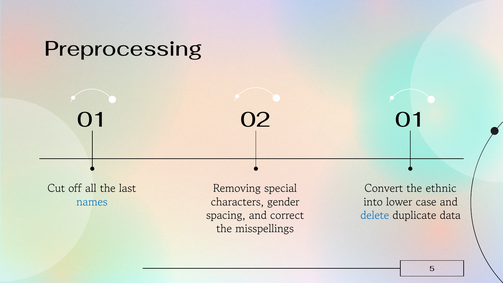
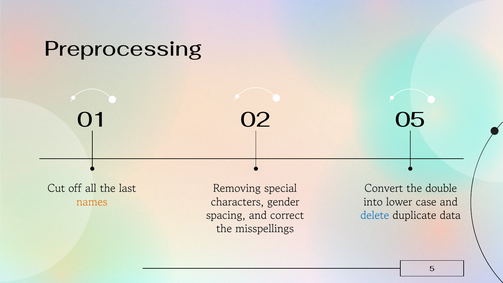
02 01: 01 -> 05
ethnic: ethnic -> double
names colour: blue -> orange
